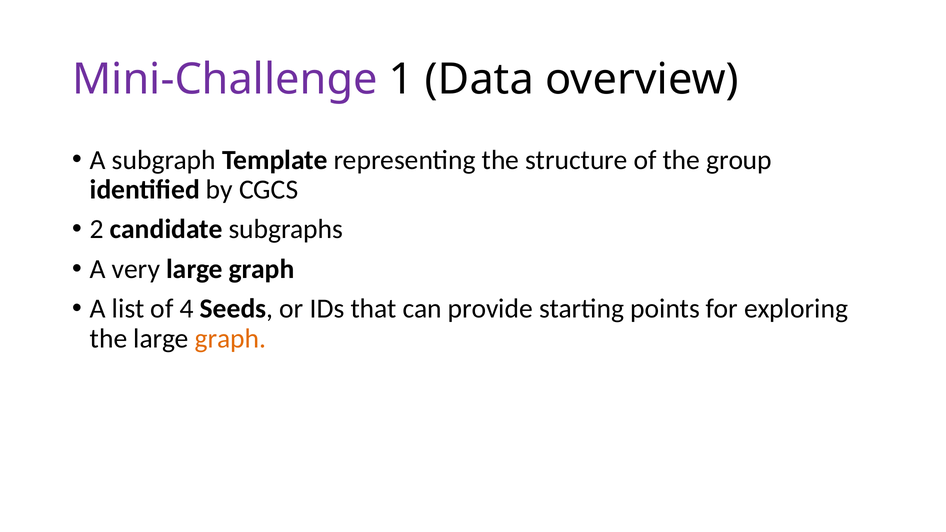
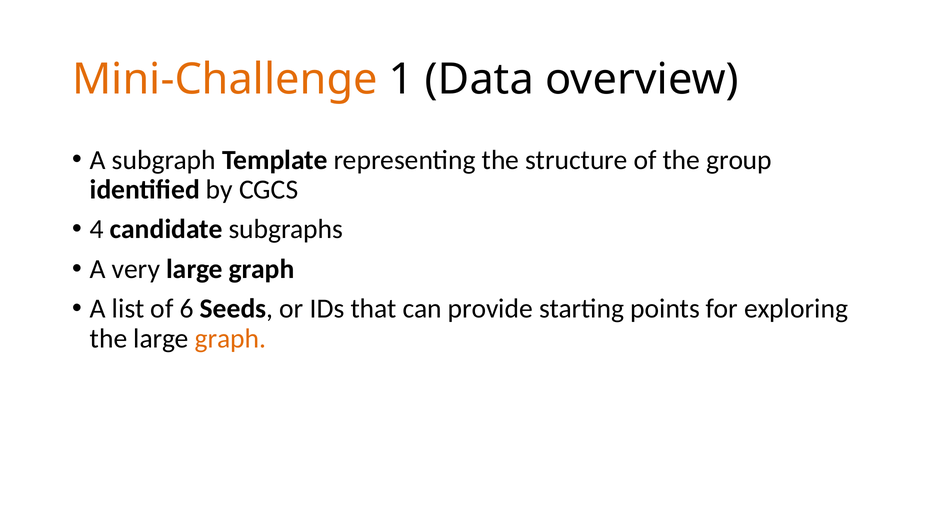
Mini-Challenge colour: purple -> orange
2: 2 -> 4
4: 4 -> 6
